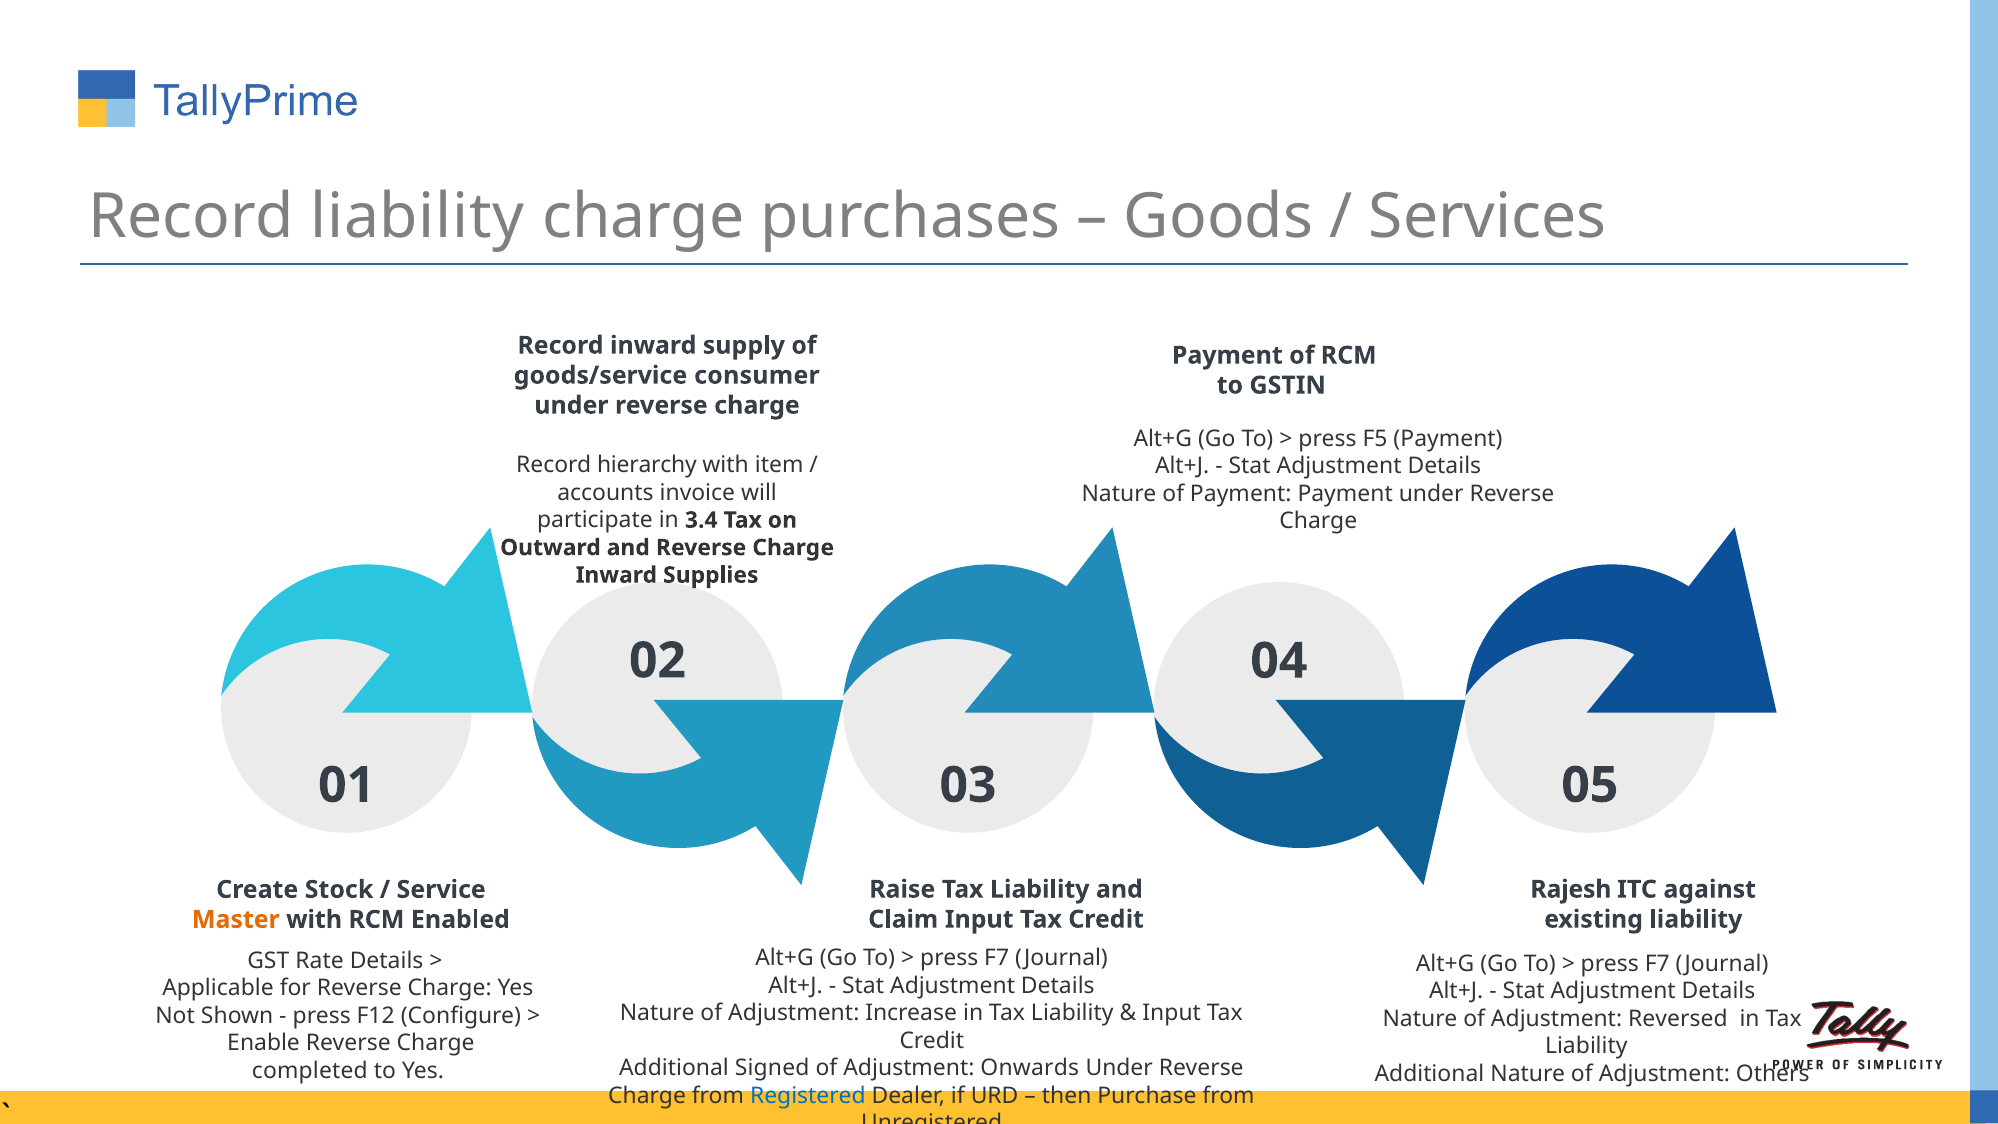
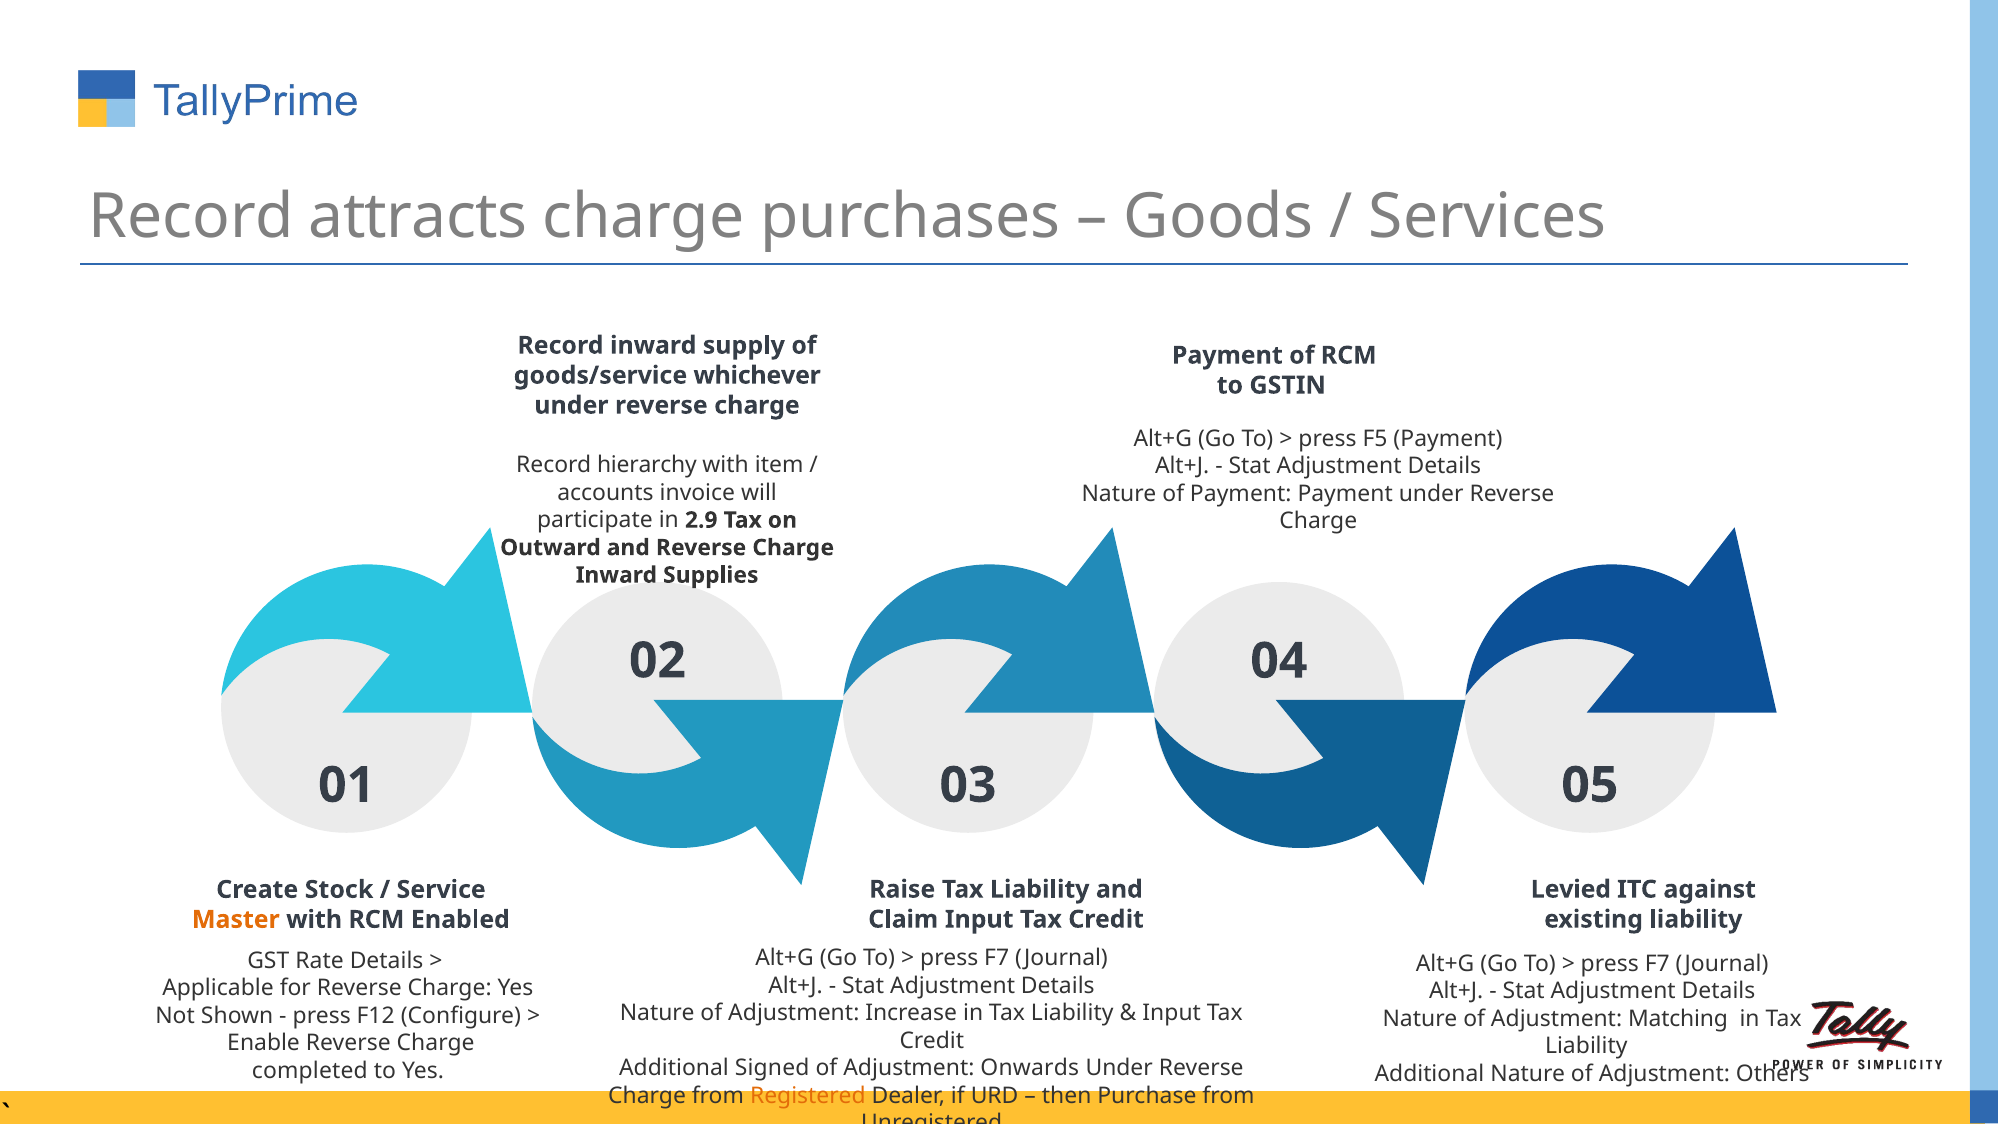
Record liability: liability -> attracts
consumer: consumer -> whichever
3.4: 3.4 -> 2.9
Rajesh: Rajesh -> Levied
Reversed: Reversed -> Matching
Registered colour: blue -> orange
